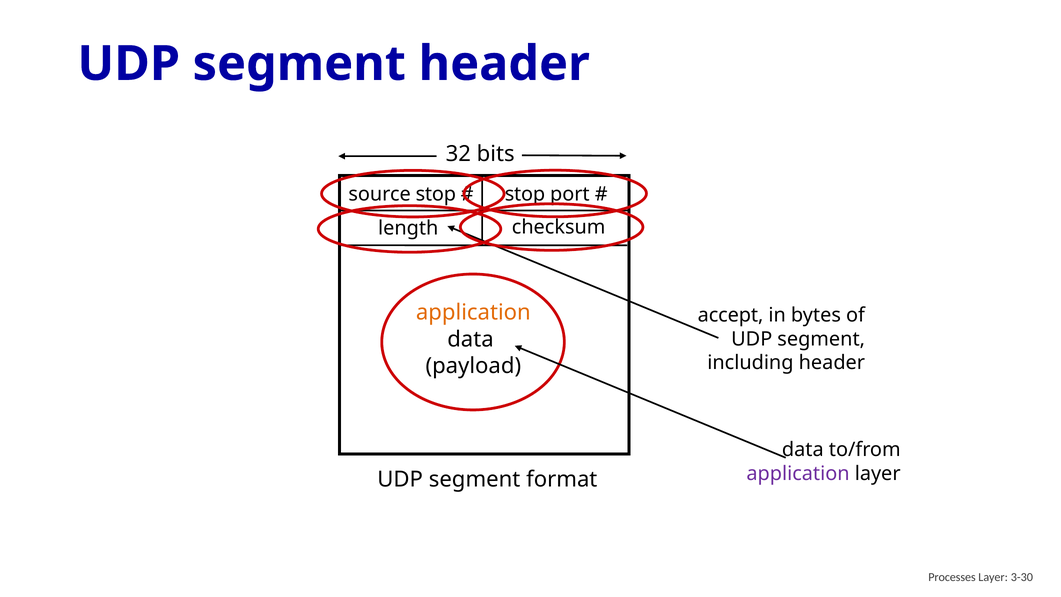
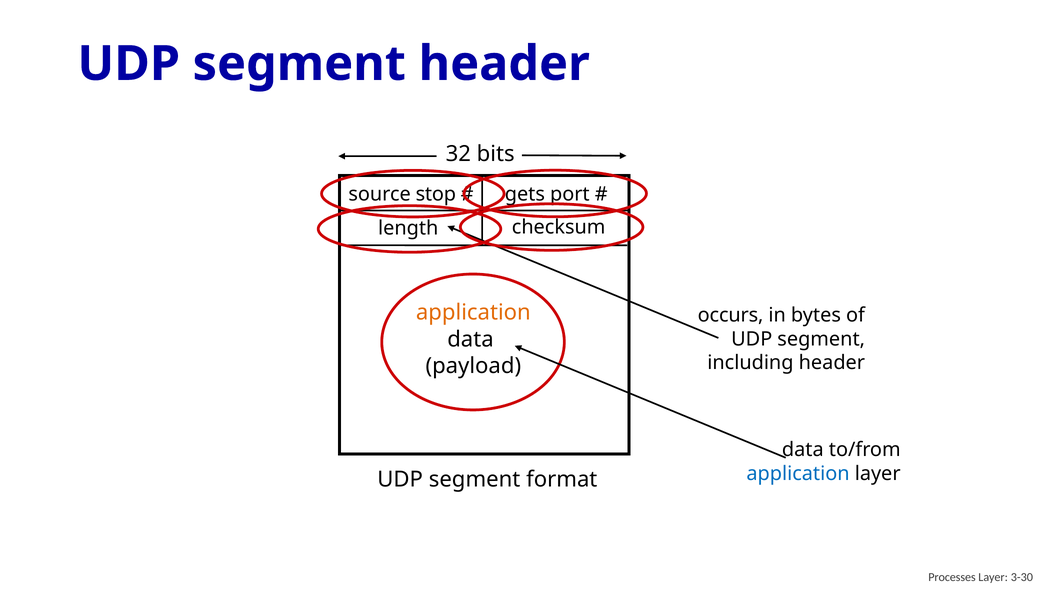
stop at (525, 194): stop -> gets
accept: accept -> occurs
application at (798, 474) colour: purple -> blue
